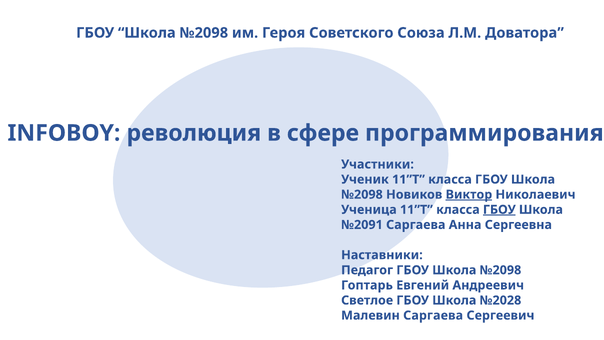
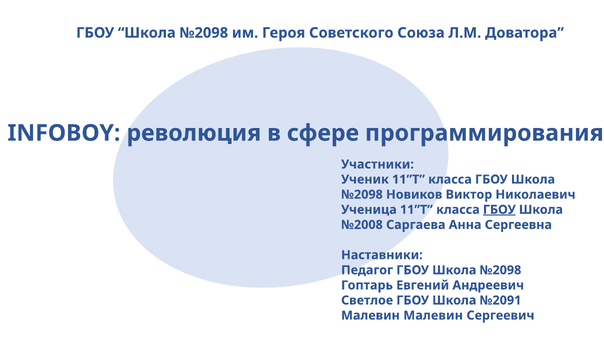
Виктор underline: present -> none
№2091: №2091 -> №2008
№2028: №2028 -> №2091
Малевин Саргаева: Саргаева -> Малевин
